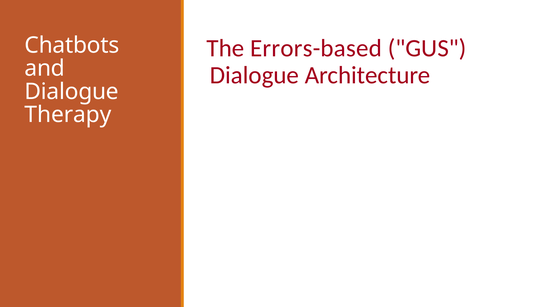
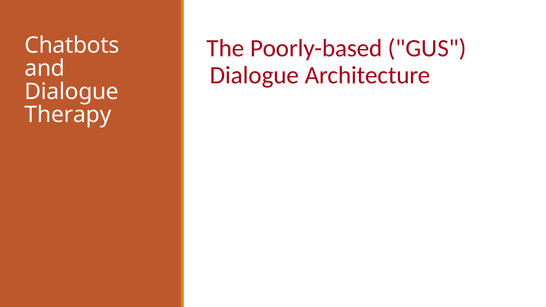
Errors-based: Errors-based -> Poorly-based
